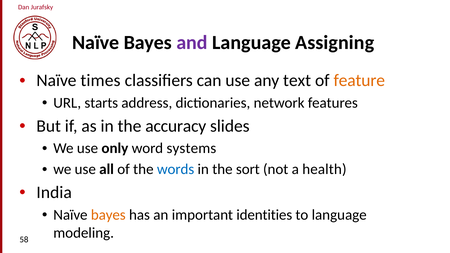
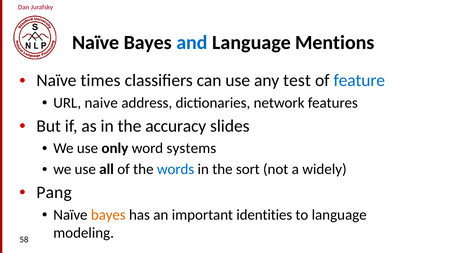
and colour: purple -> blue
Assigning: Assigning -> Mentions
text: text -> test
feature colour: orange -> blue
starts: starts -> naive
health: health -> widely
India: India -> Pang
